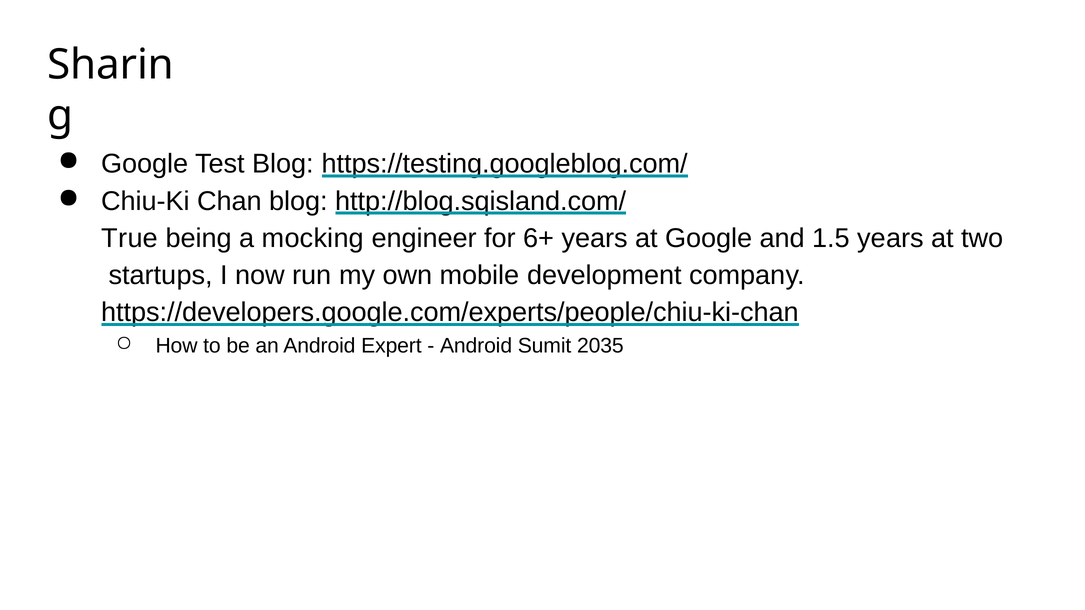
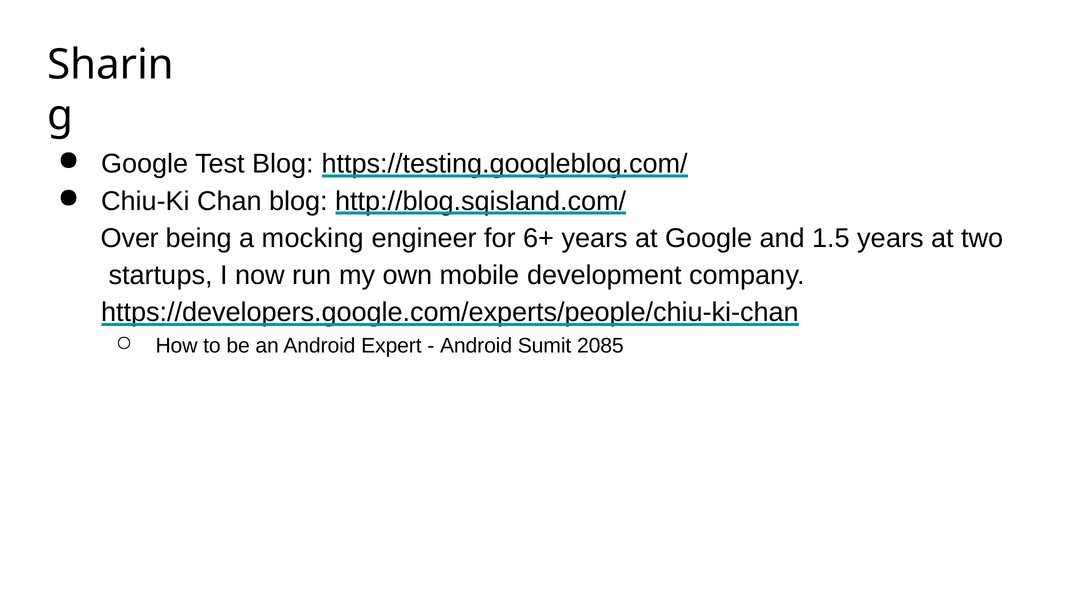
True: True -> Over
2035: 2035 -> 2085
